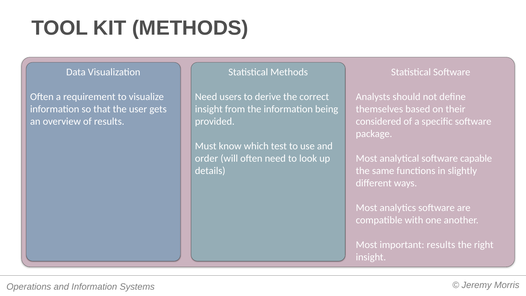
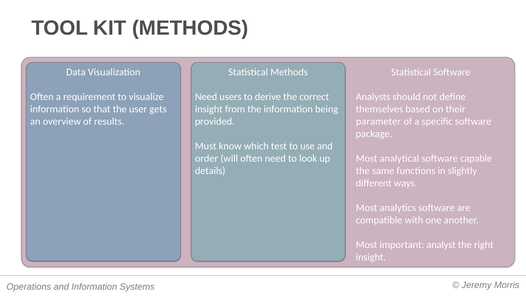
considered: considered -> parameter
important results: results -> analyst
